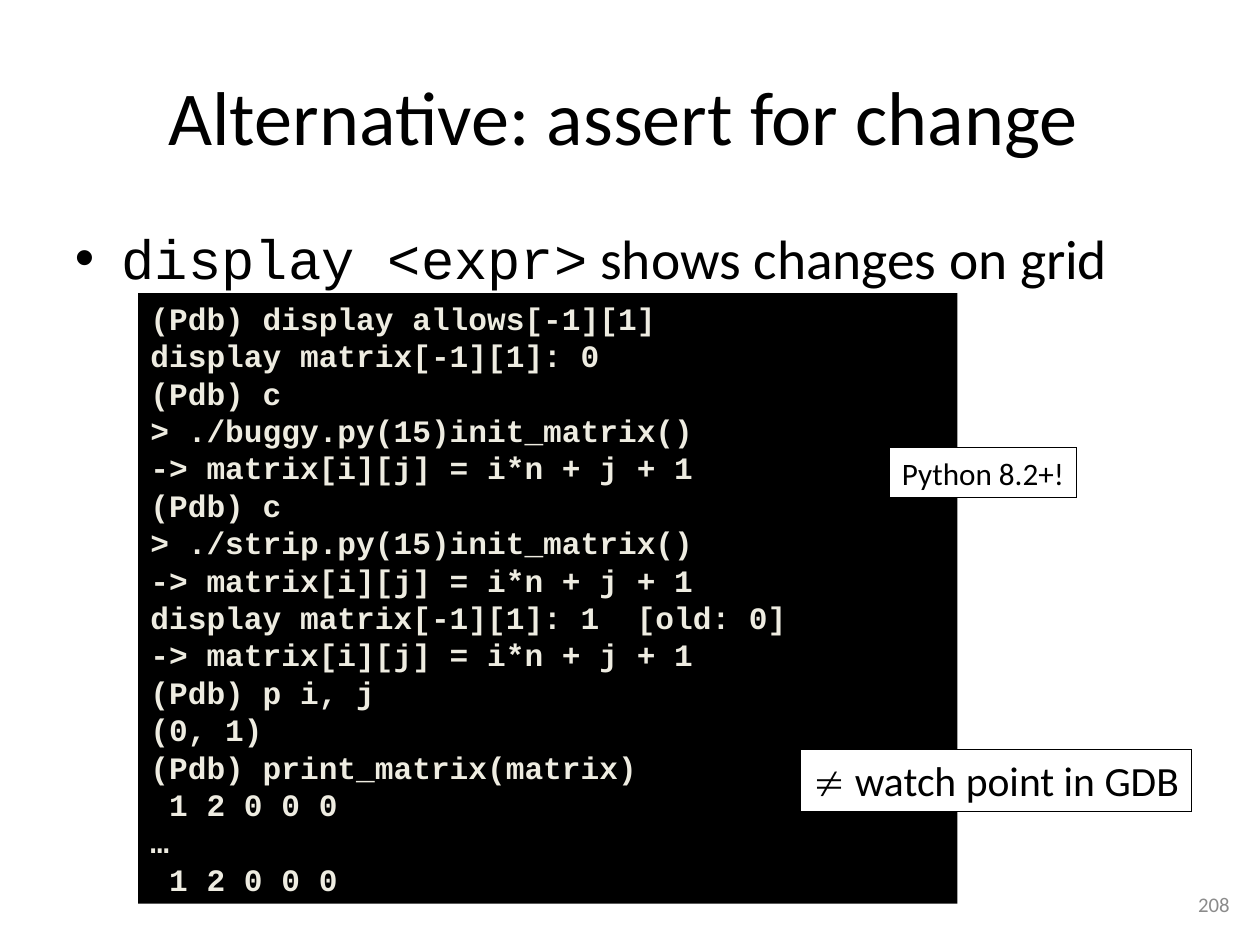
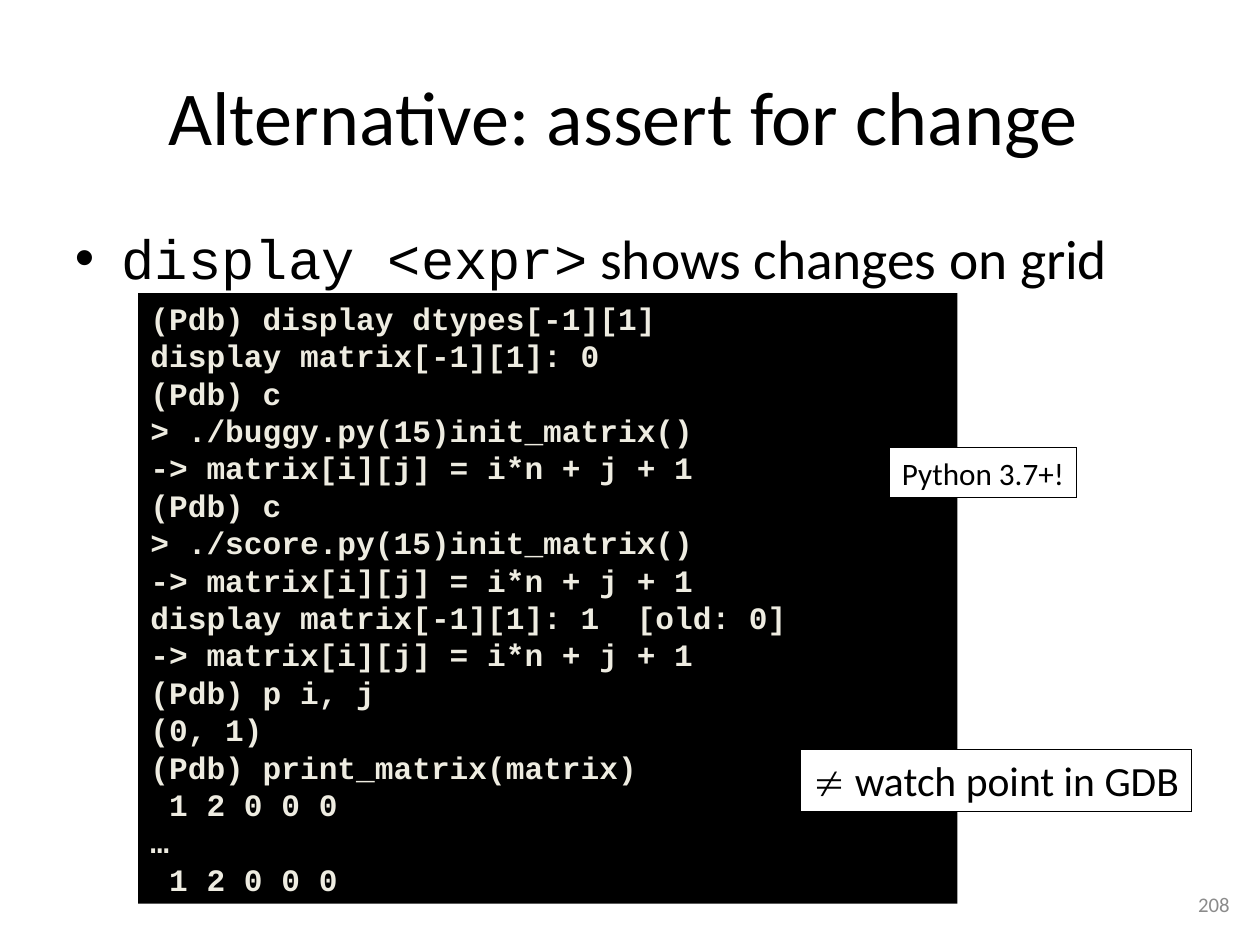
allows[-1][1: allows[-1][1 -> dtypes[-1][1
8.2+: 8.2+ -> 3.7+
./strip.py(15)init_matrix(: ./strip.py(15)init_matrix( -> ./score.py(15)init_matrix(
